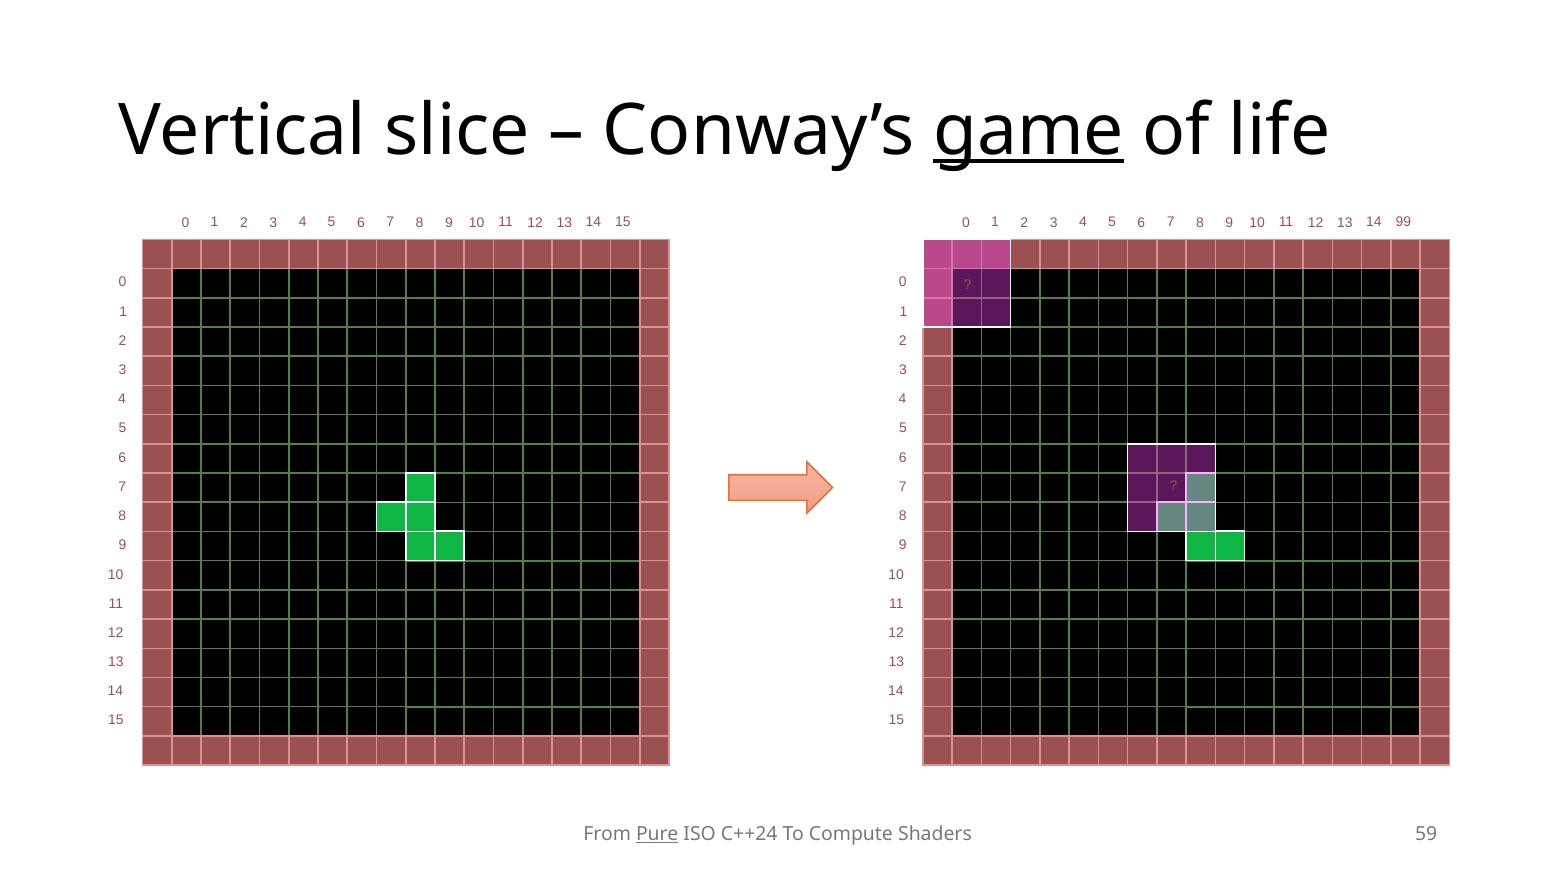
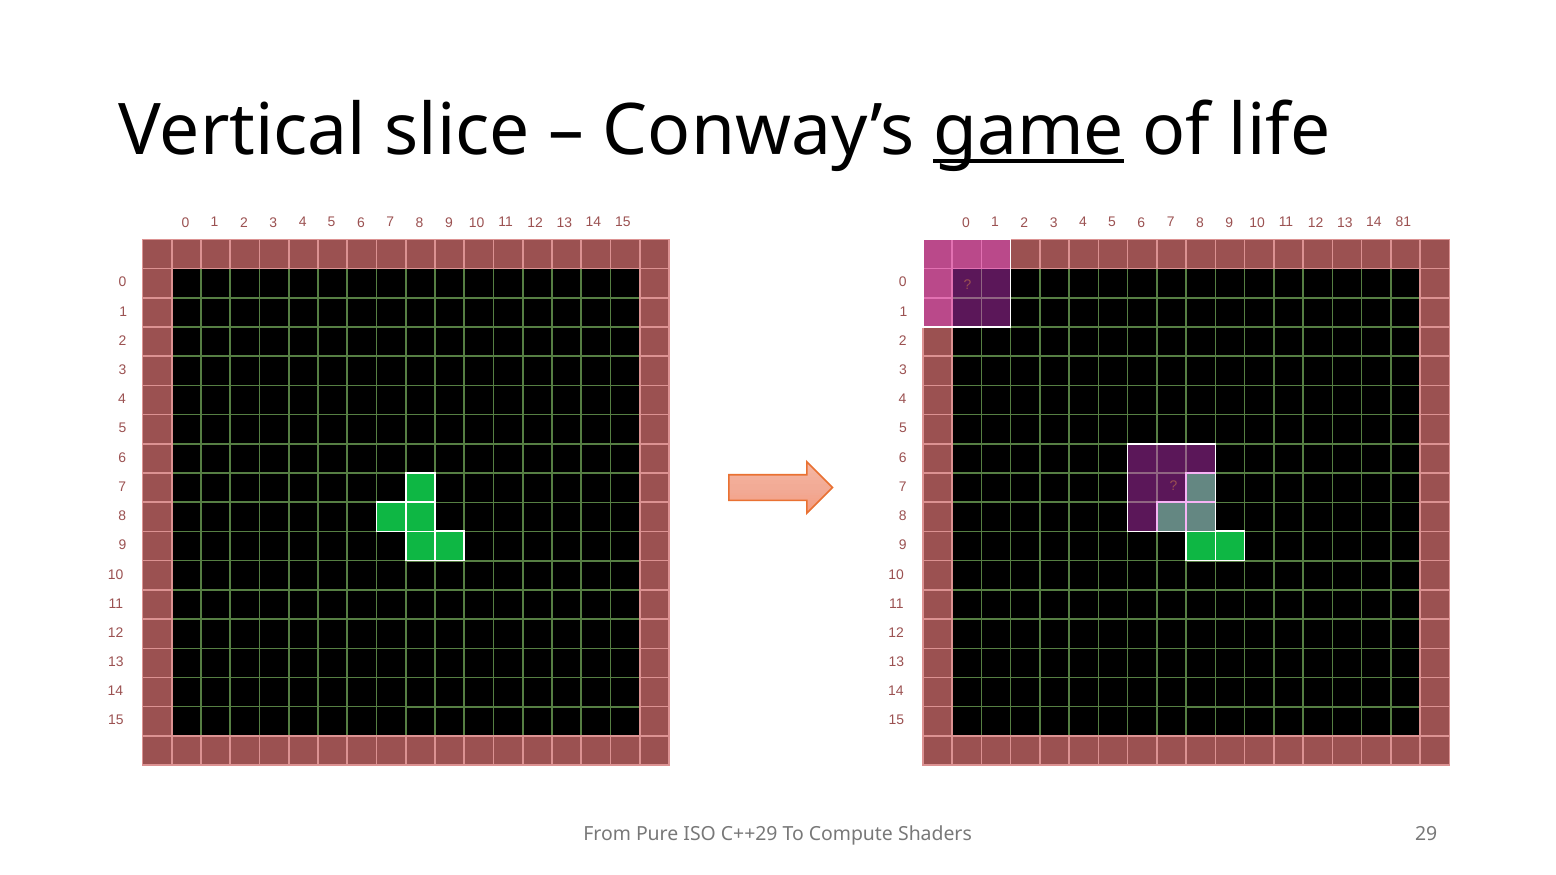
99: 99 -> 81
Pure underline: present -> none
C++24: C++24 -> C++29
59: 59 -> 29
